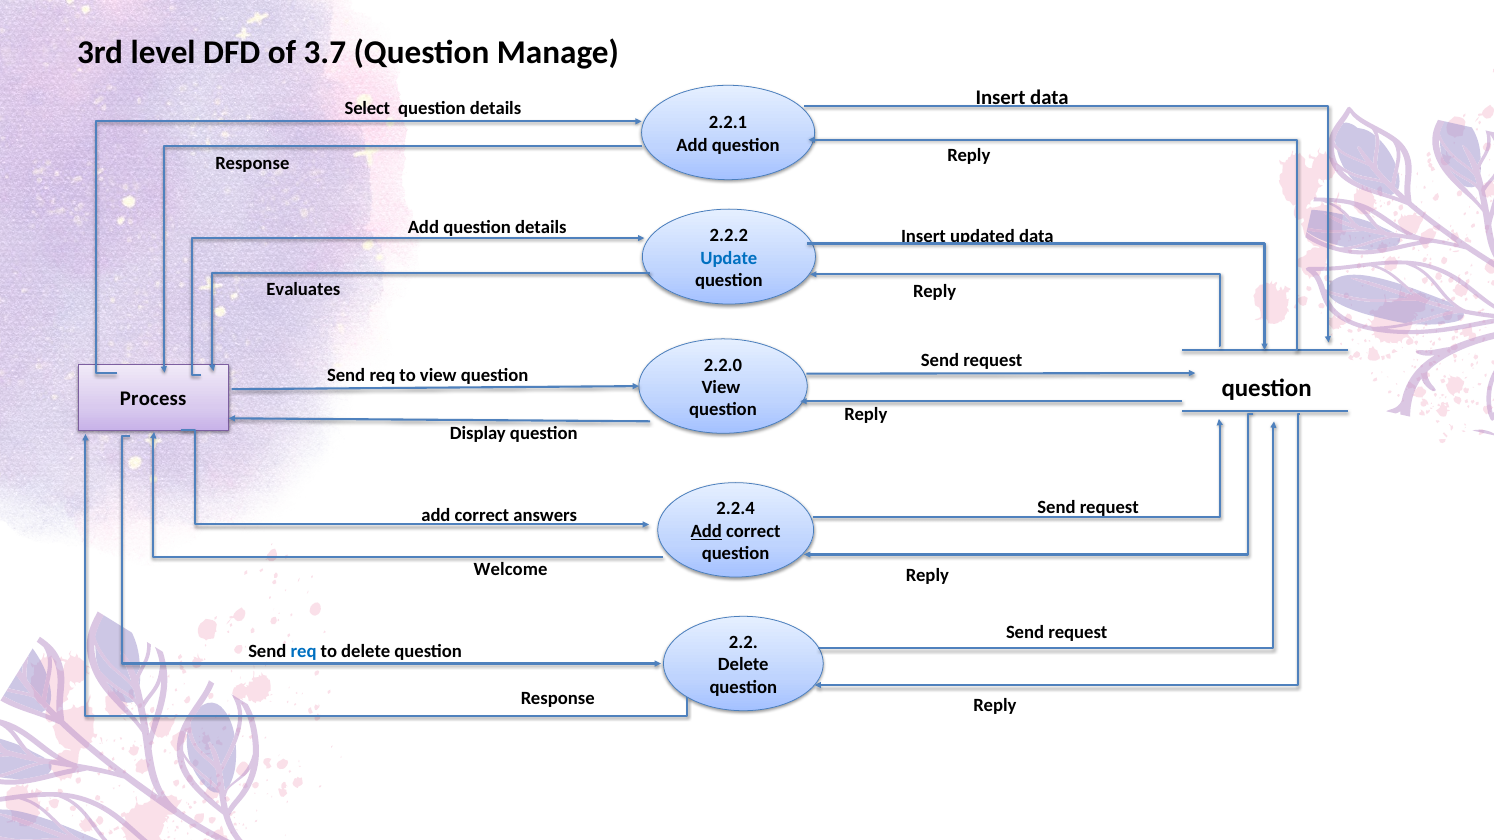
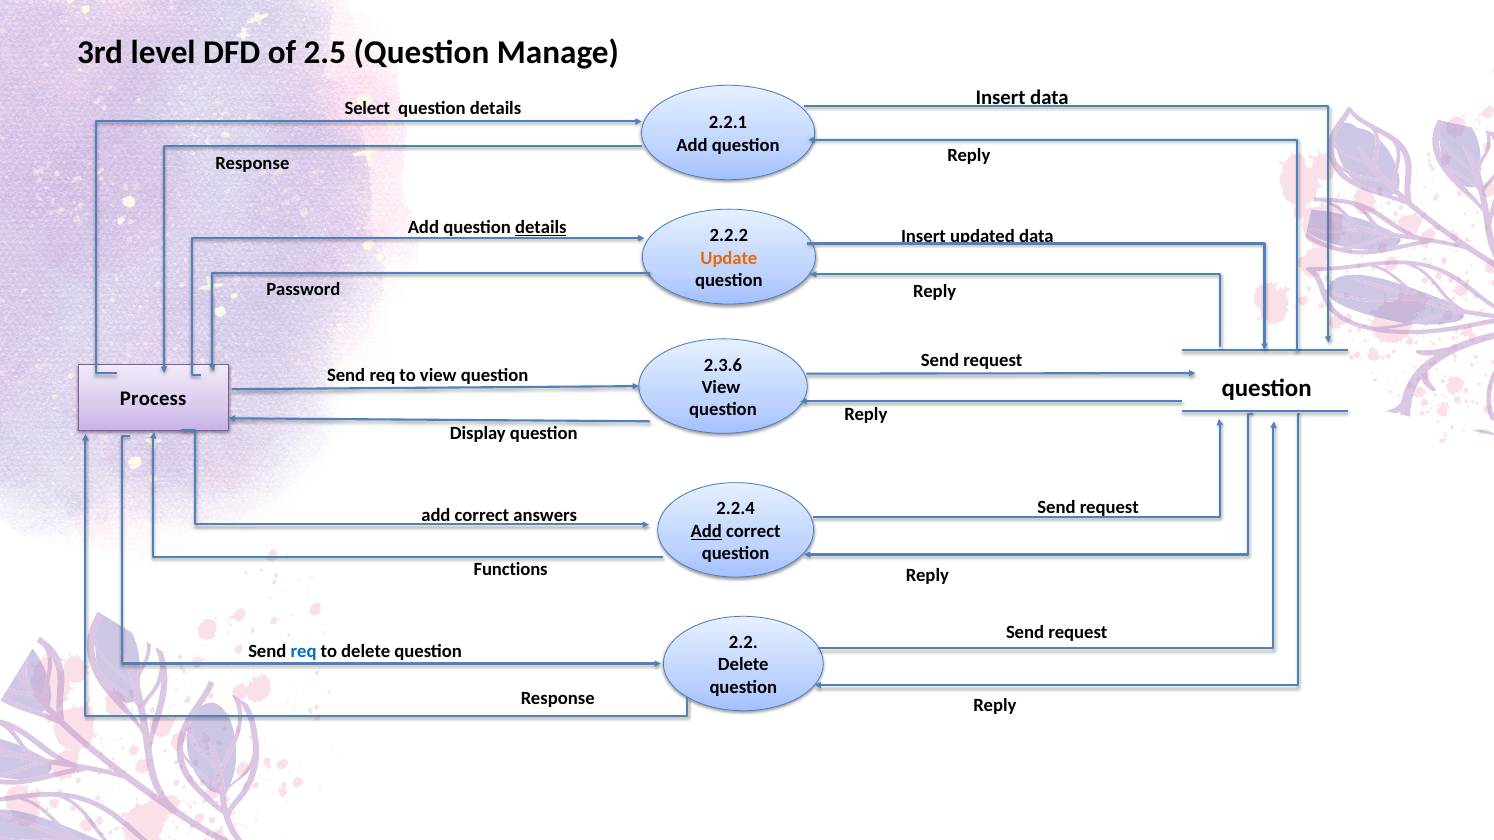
3.7: 3.7 -> 2.5
details at (541, 228) underline: none -> present
Update colour: blue -> orange
Evaluates: Evaluates -> Password
2.2.0: 2.2.0 -> 2.3.6
Welcome: Welcome -> Functions
